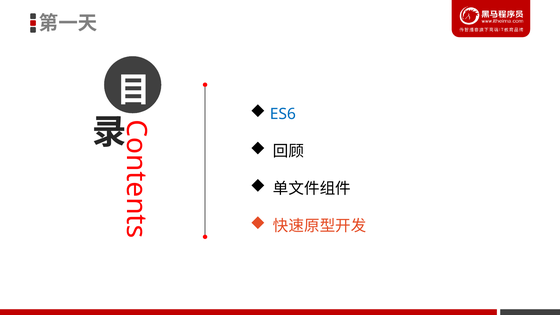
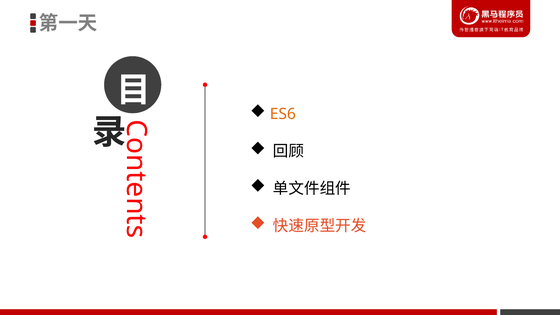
ES6 colour: blue -> orange
